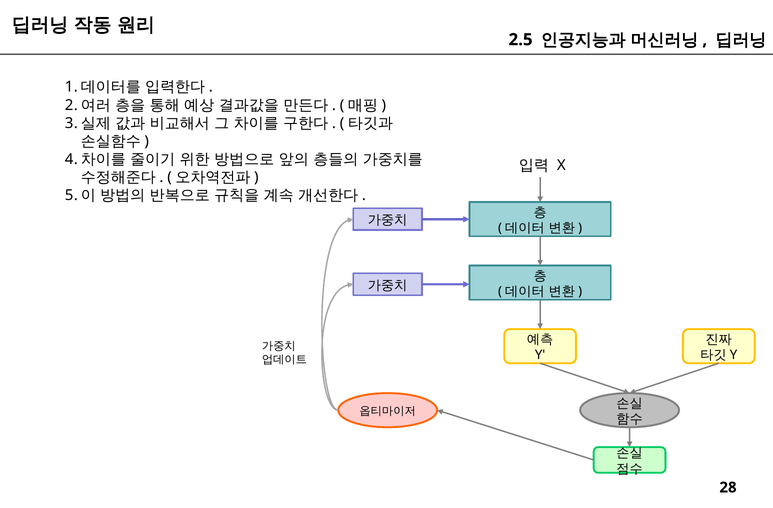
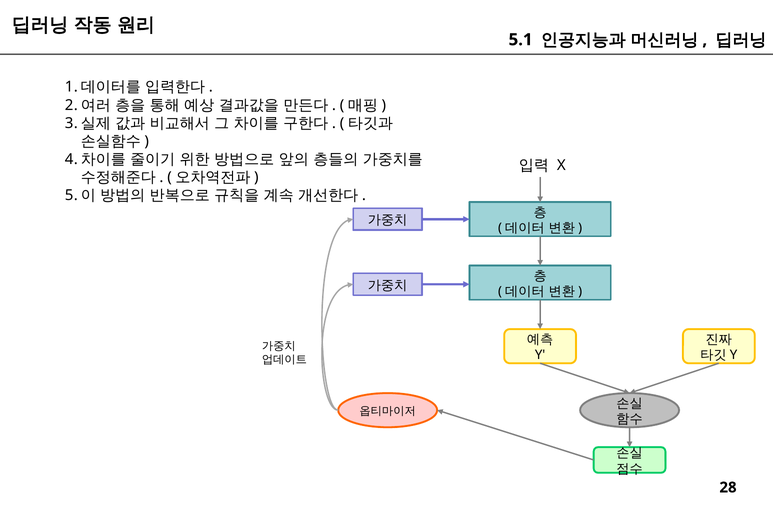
2.5: 2.5 -> 5.1
